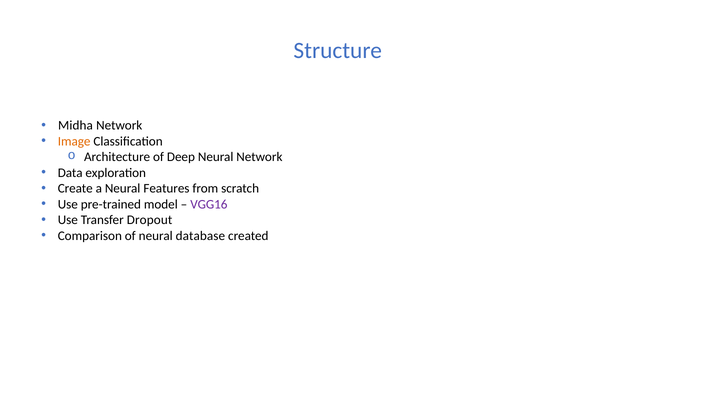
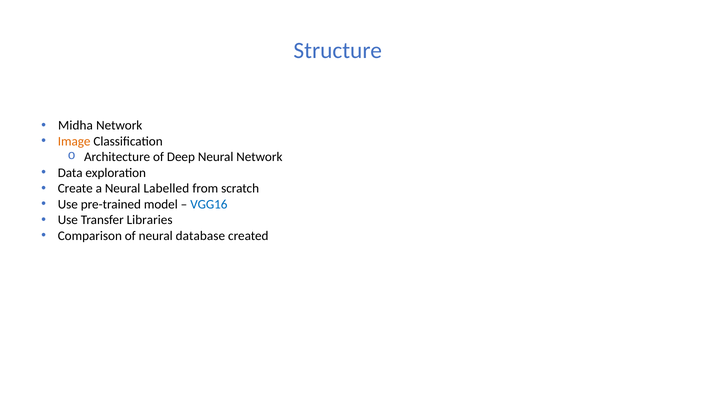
Features: Features -> Labelled
VGG16 colour: purple -> blue
Dropout: Dropout -> Libraries
